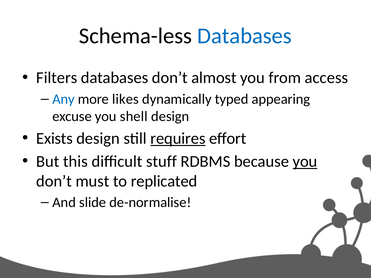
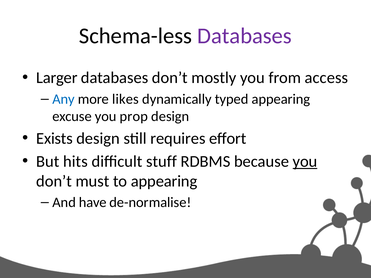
Databases at (245, 36) colour: blue -> purple
Filters: Filters -> Larger
almost: almost -> mostly
shell: shell -> prop
requires underline: present -> none
this: this -> hits
to replicated: replicated -> appearing
slide: slide -> have
